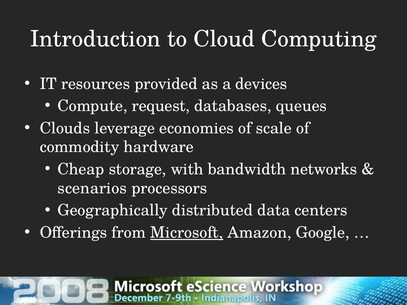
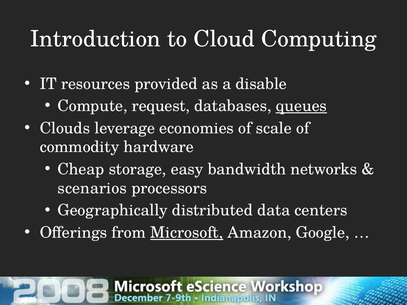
devices: devices -> disable
queues underline: none -> present
with: with -> easy
